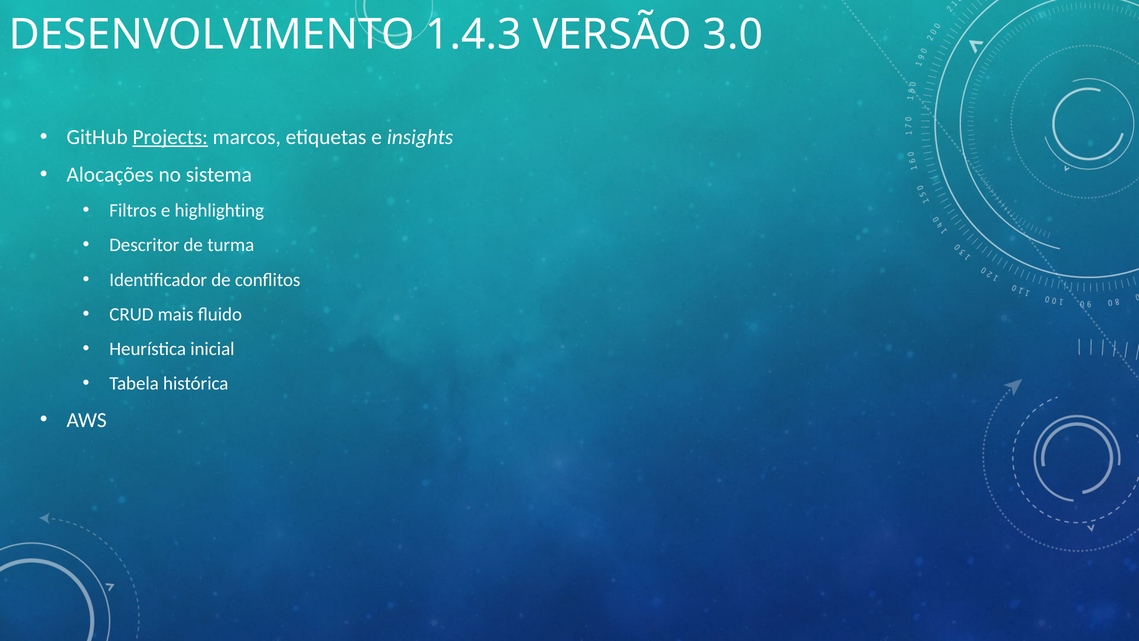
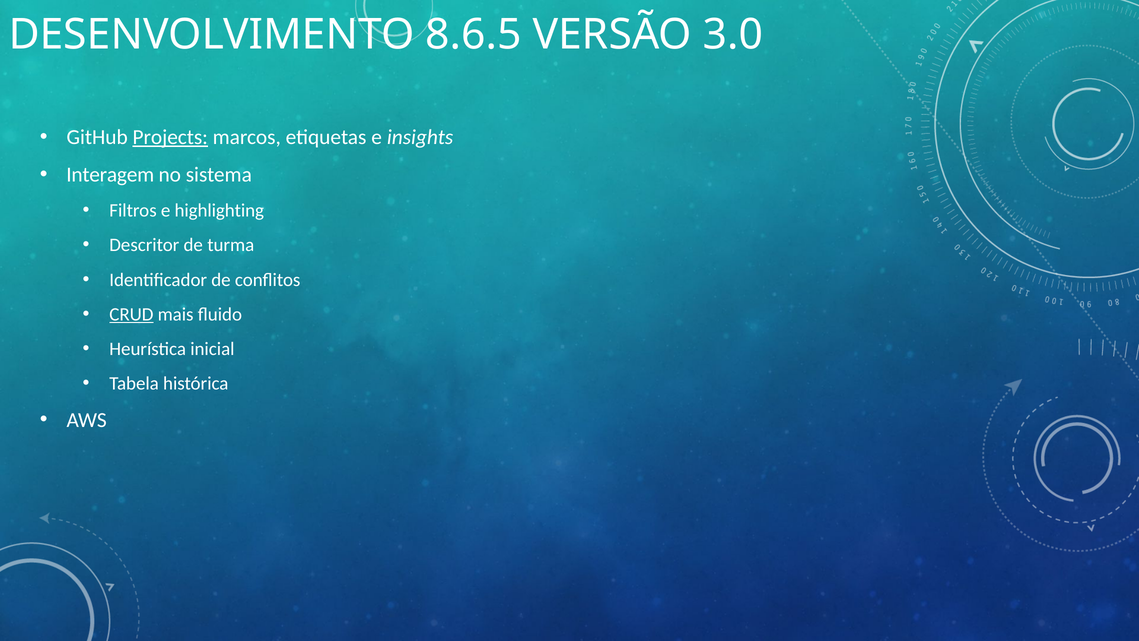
1.4.3: 1.4.3 -> 8.6.5
Alocações: Alocações -> Interagem
CRUD underline: none -> present
